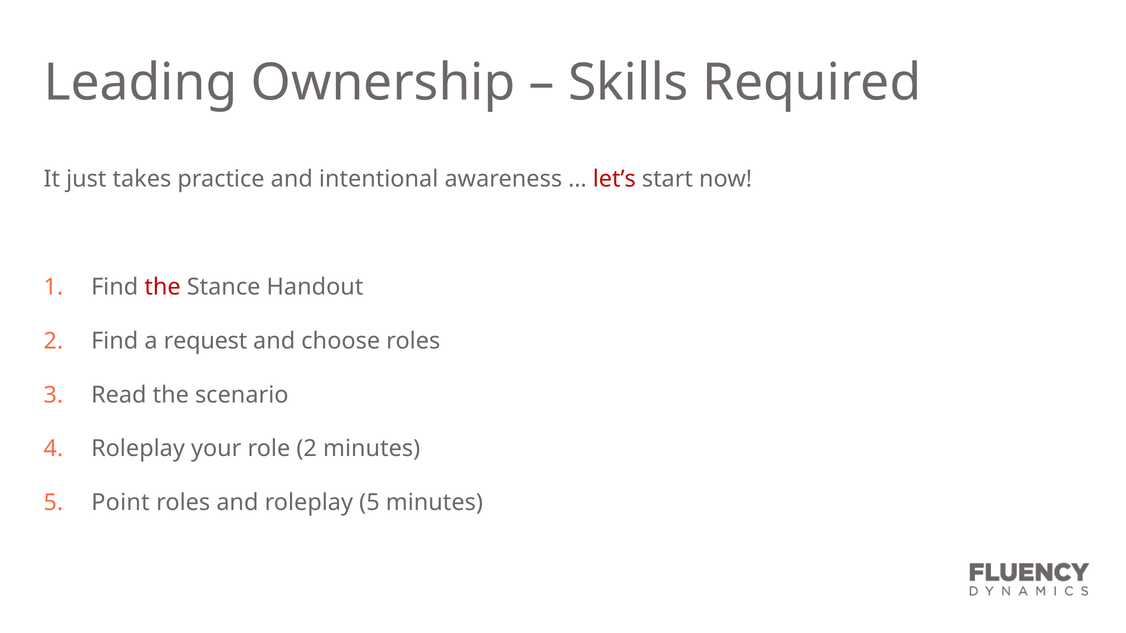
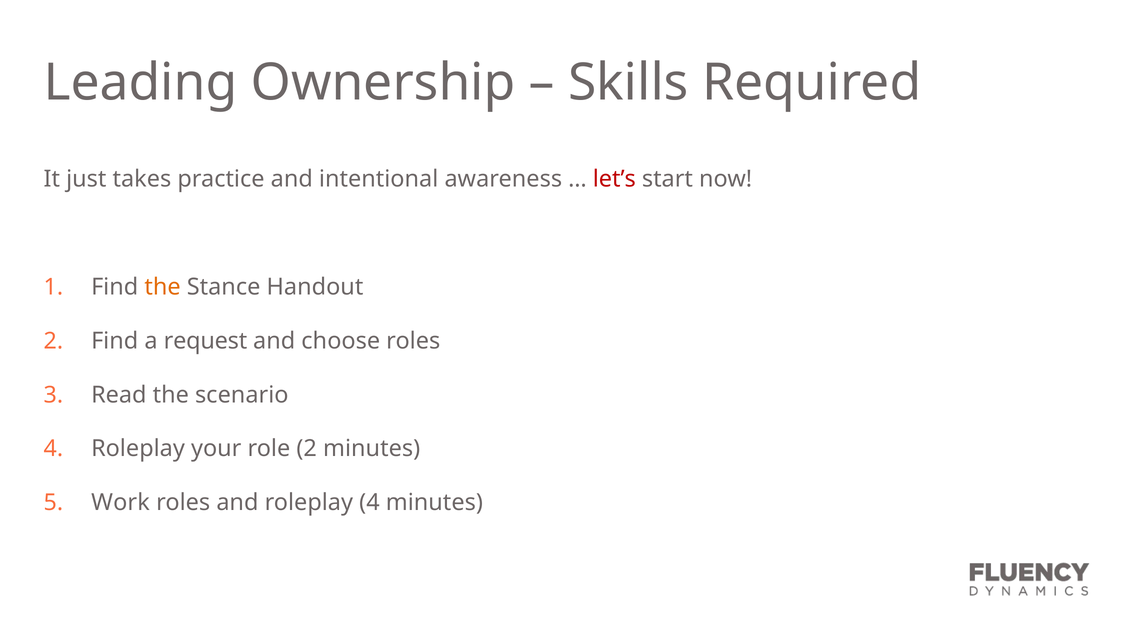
the at (163, 287) colour: red -> orange
Point: Point -> Work
roleplay 5: 5 -> 4
